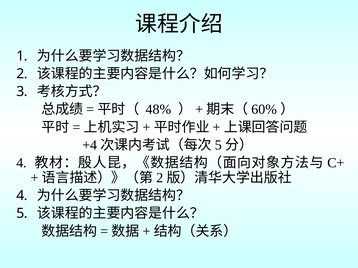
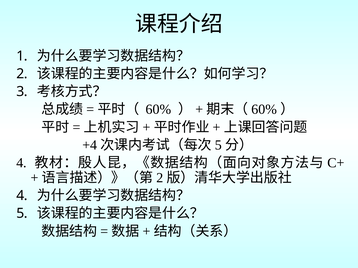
48% at (158, 110): 48% -> 60%
